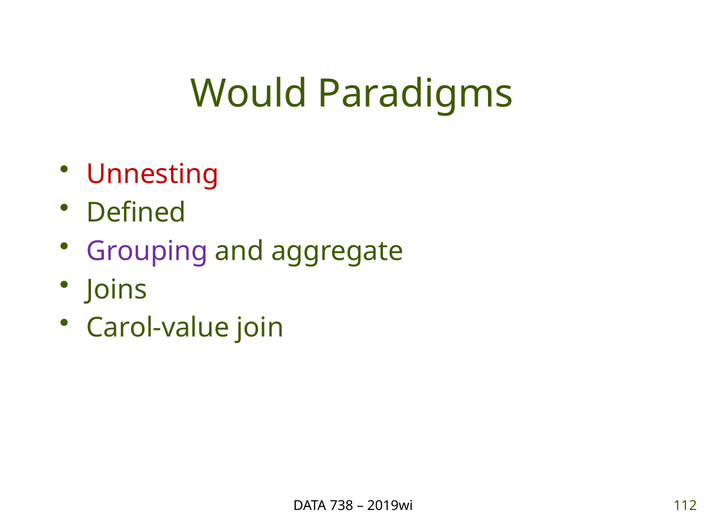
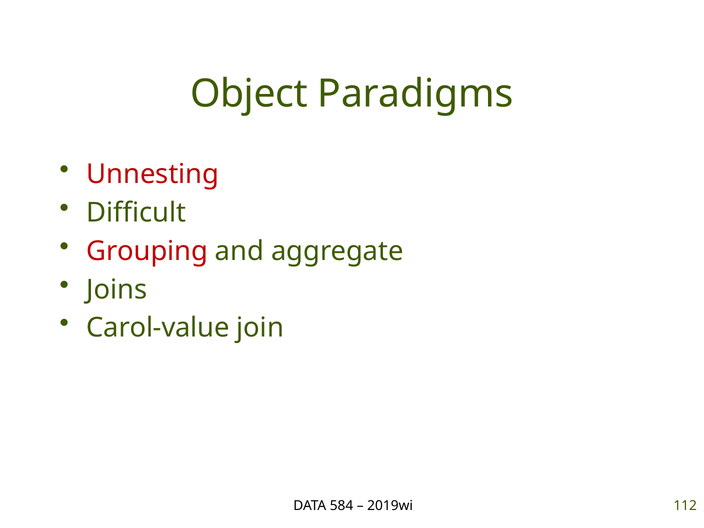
Would: Would -> Object
Defined: Defined -> Difficult
Grouping colour: purple -> red
738: 738 -> 584
